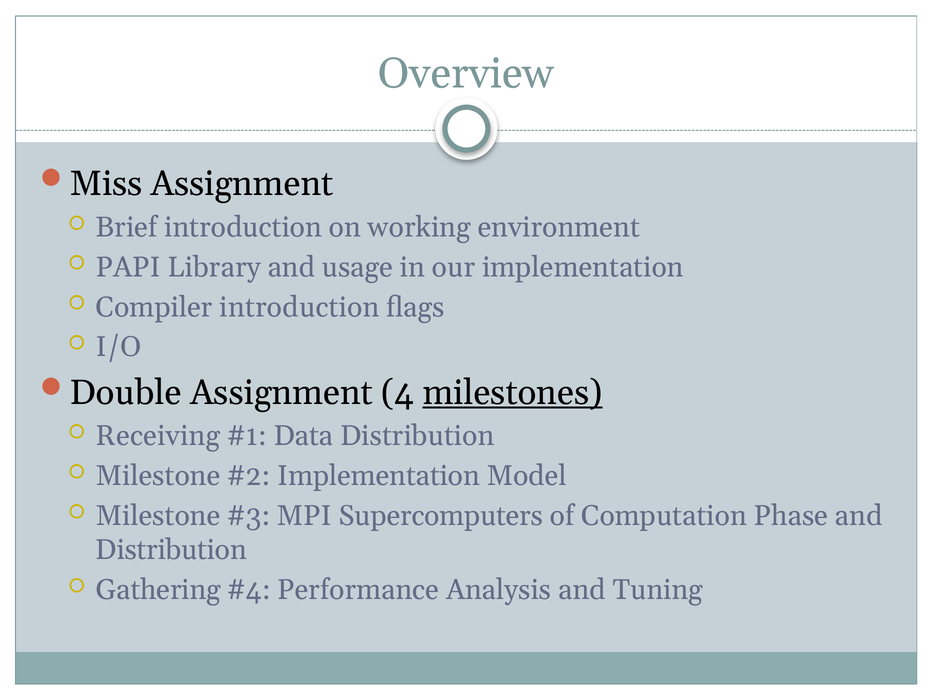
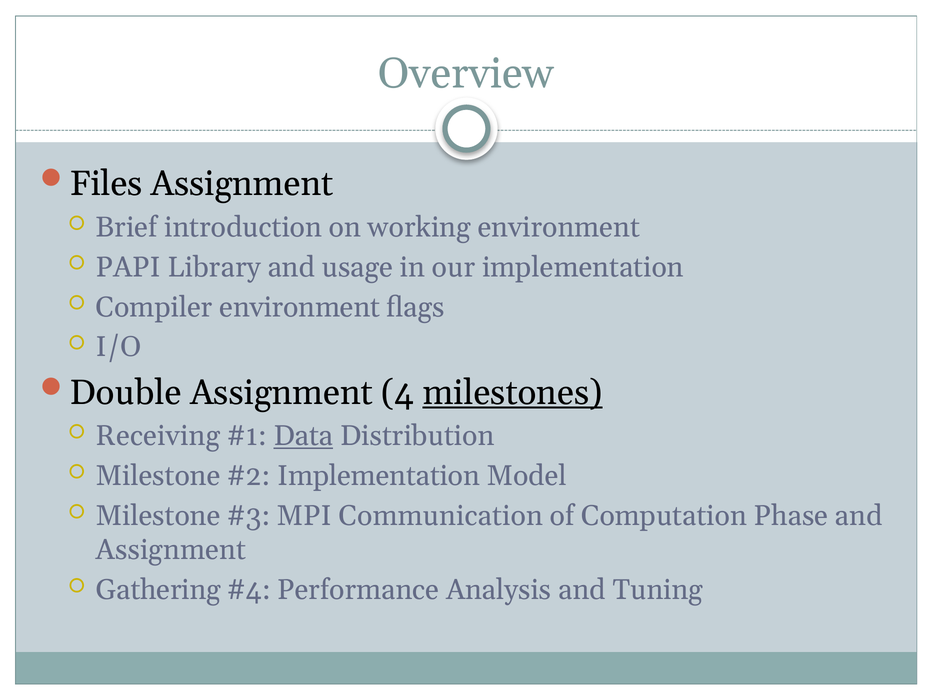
Miss: Miss -> Files
Compiler introduction: introduction -> environment
Data underline: none -> present
Supercomputers: Supercomputers -> Communication
Distribution at (171, 550): Distribution -> Assignment
